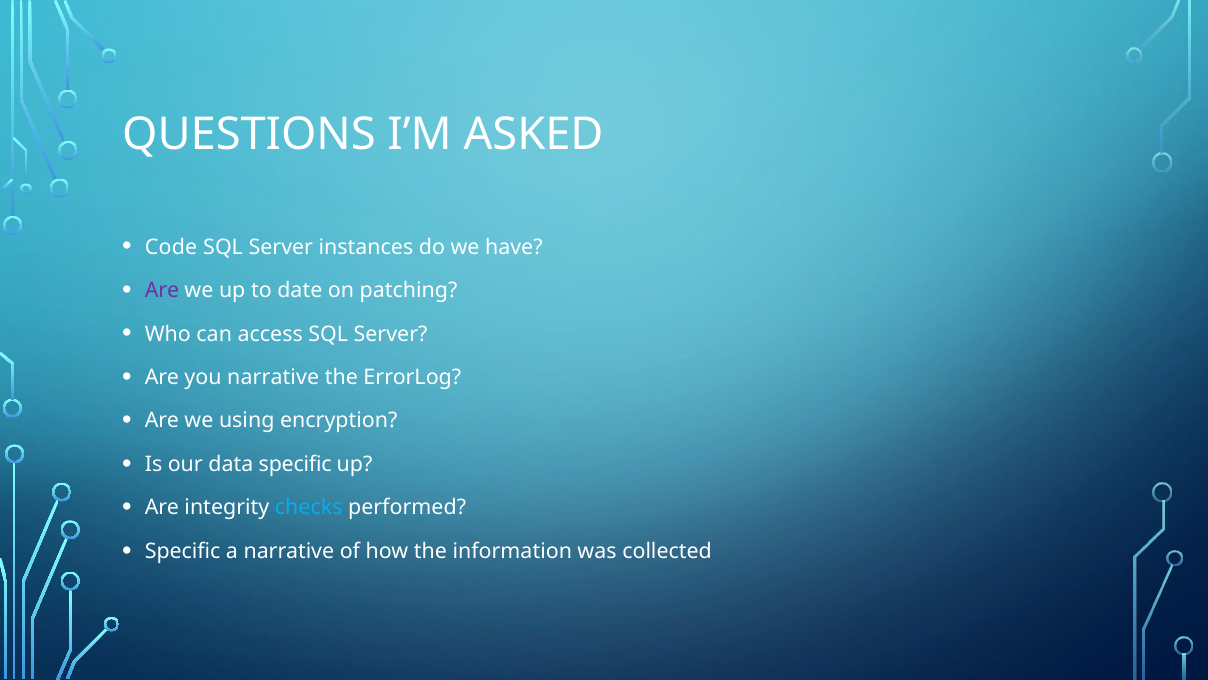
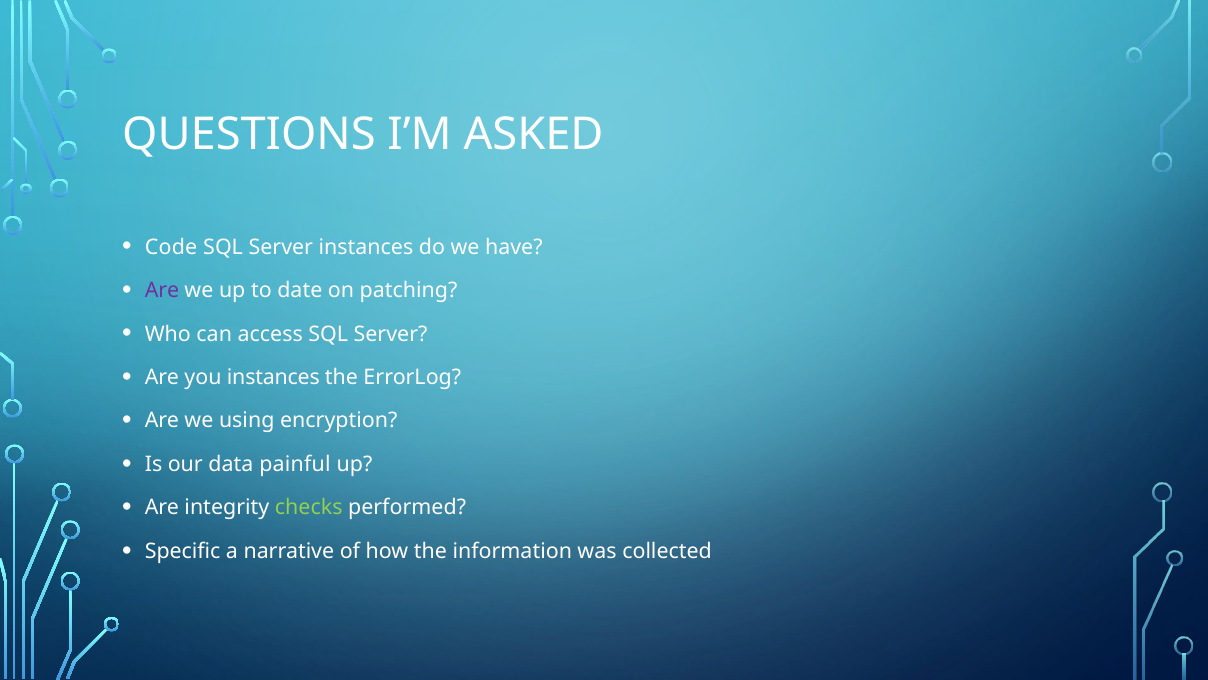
you narrative: narrative -> instances
data specific: specific -> painful
checks colour: light blue -> light green
